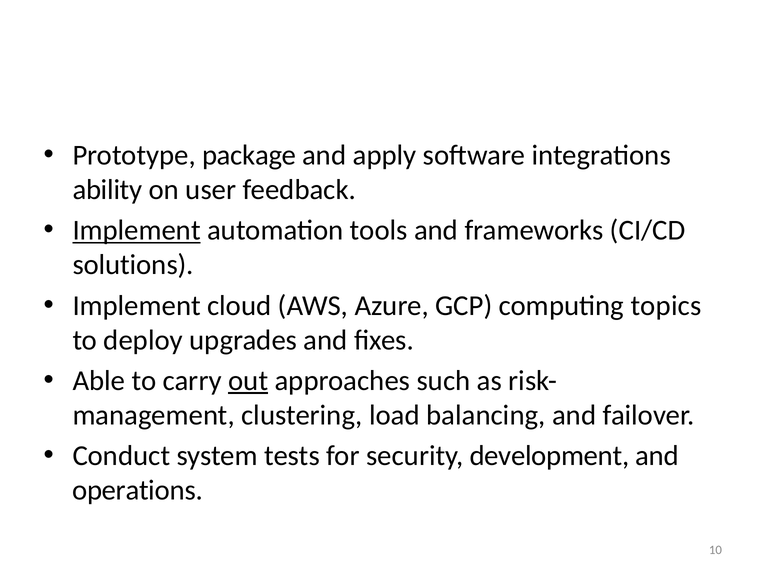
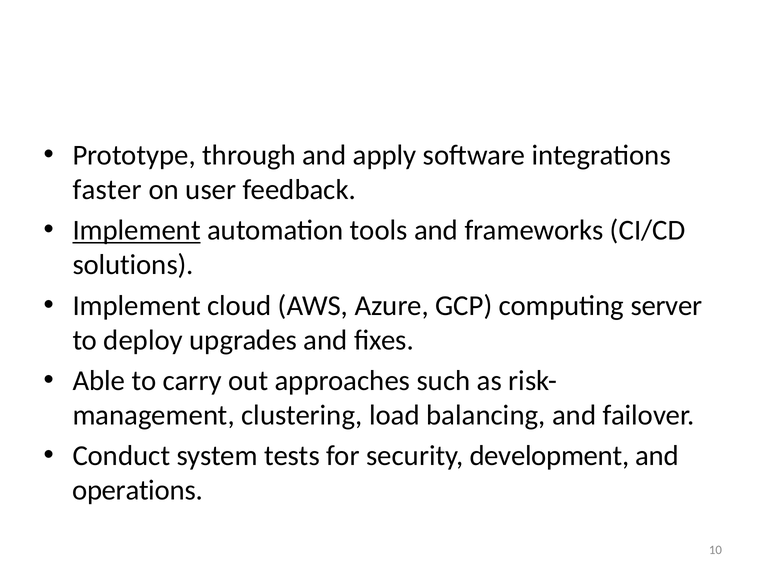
package: package -> through
ability: ability -> faster
topics: topics -> server
out underline: present -> none
